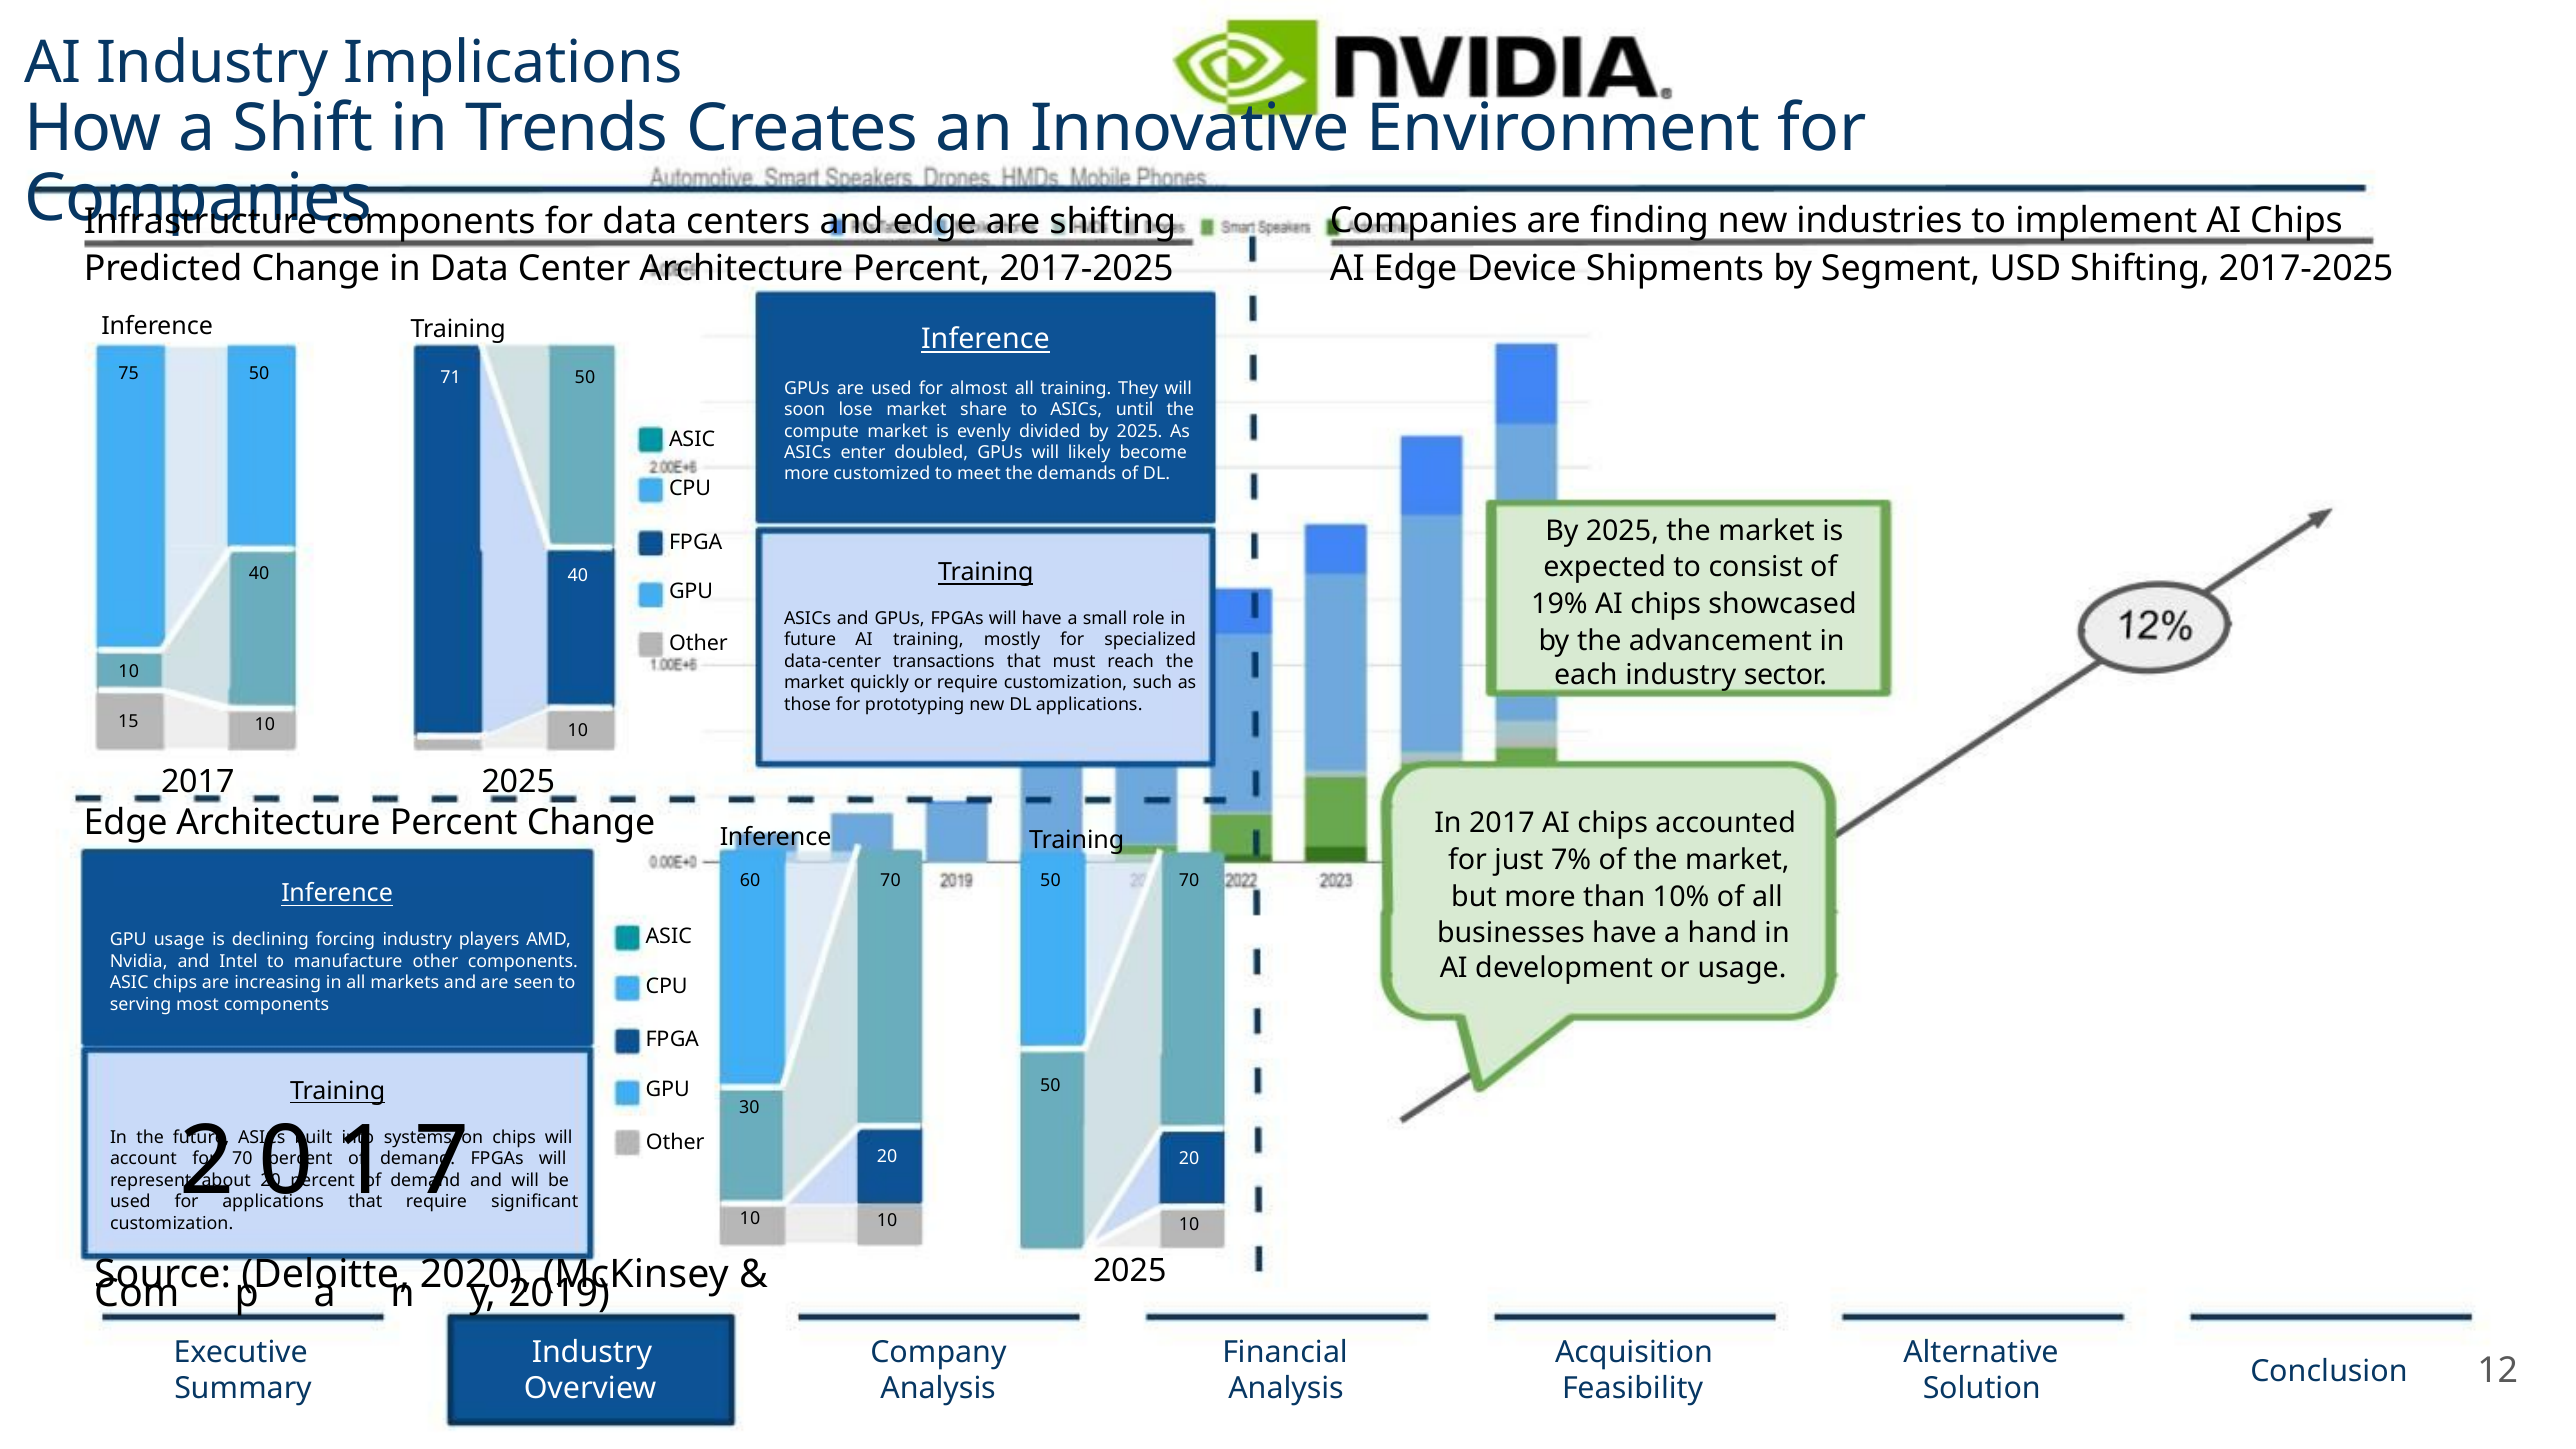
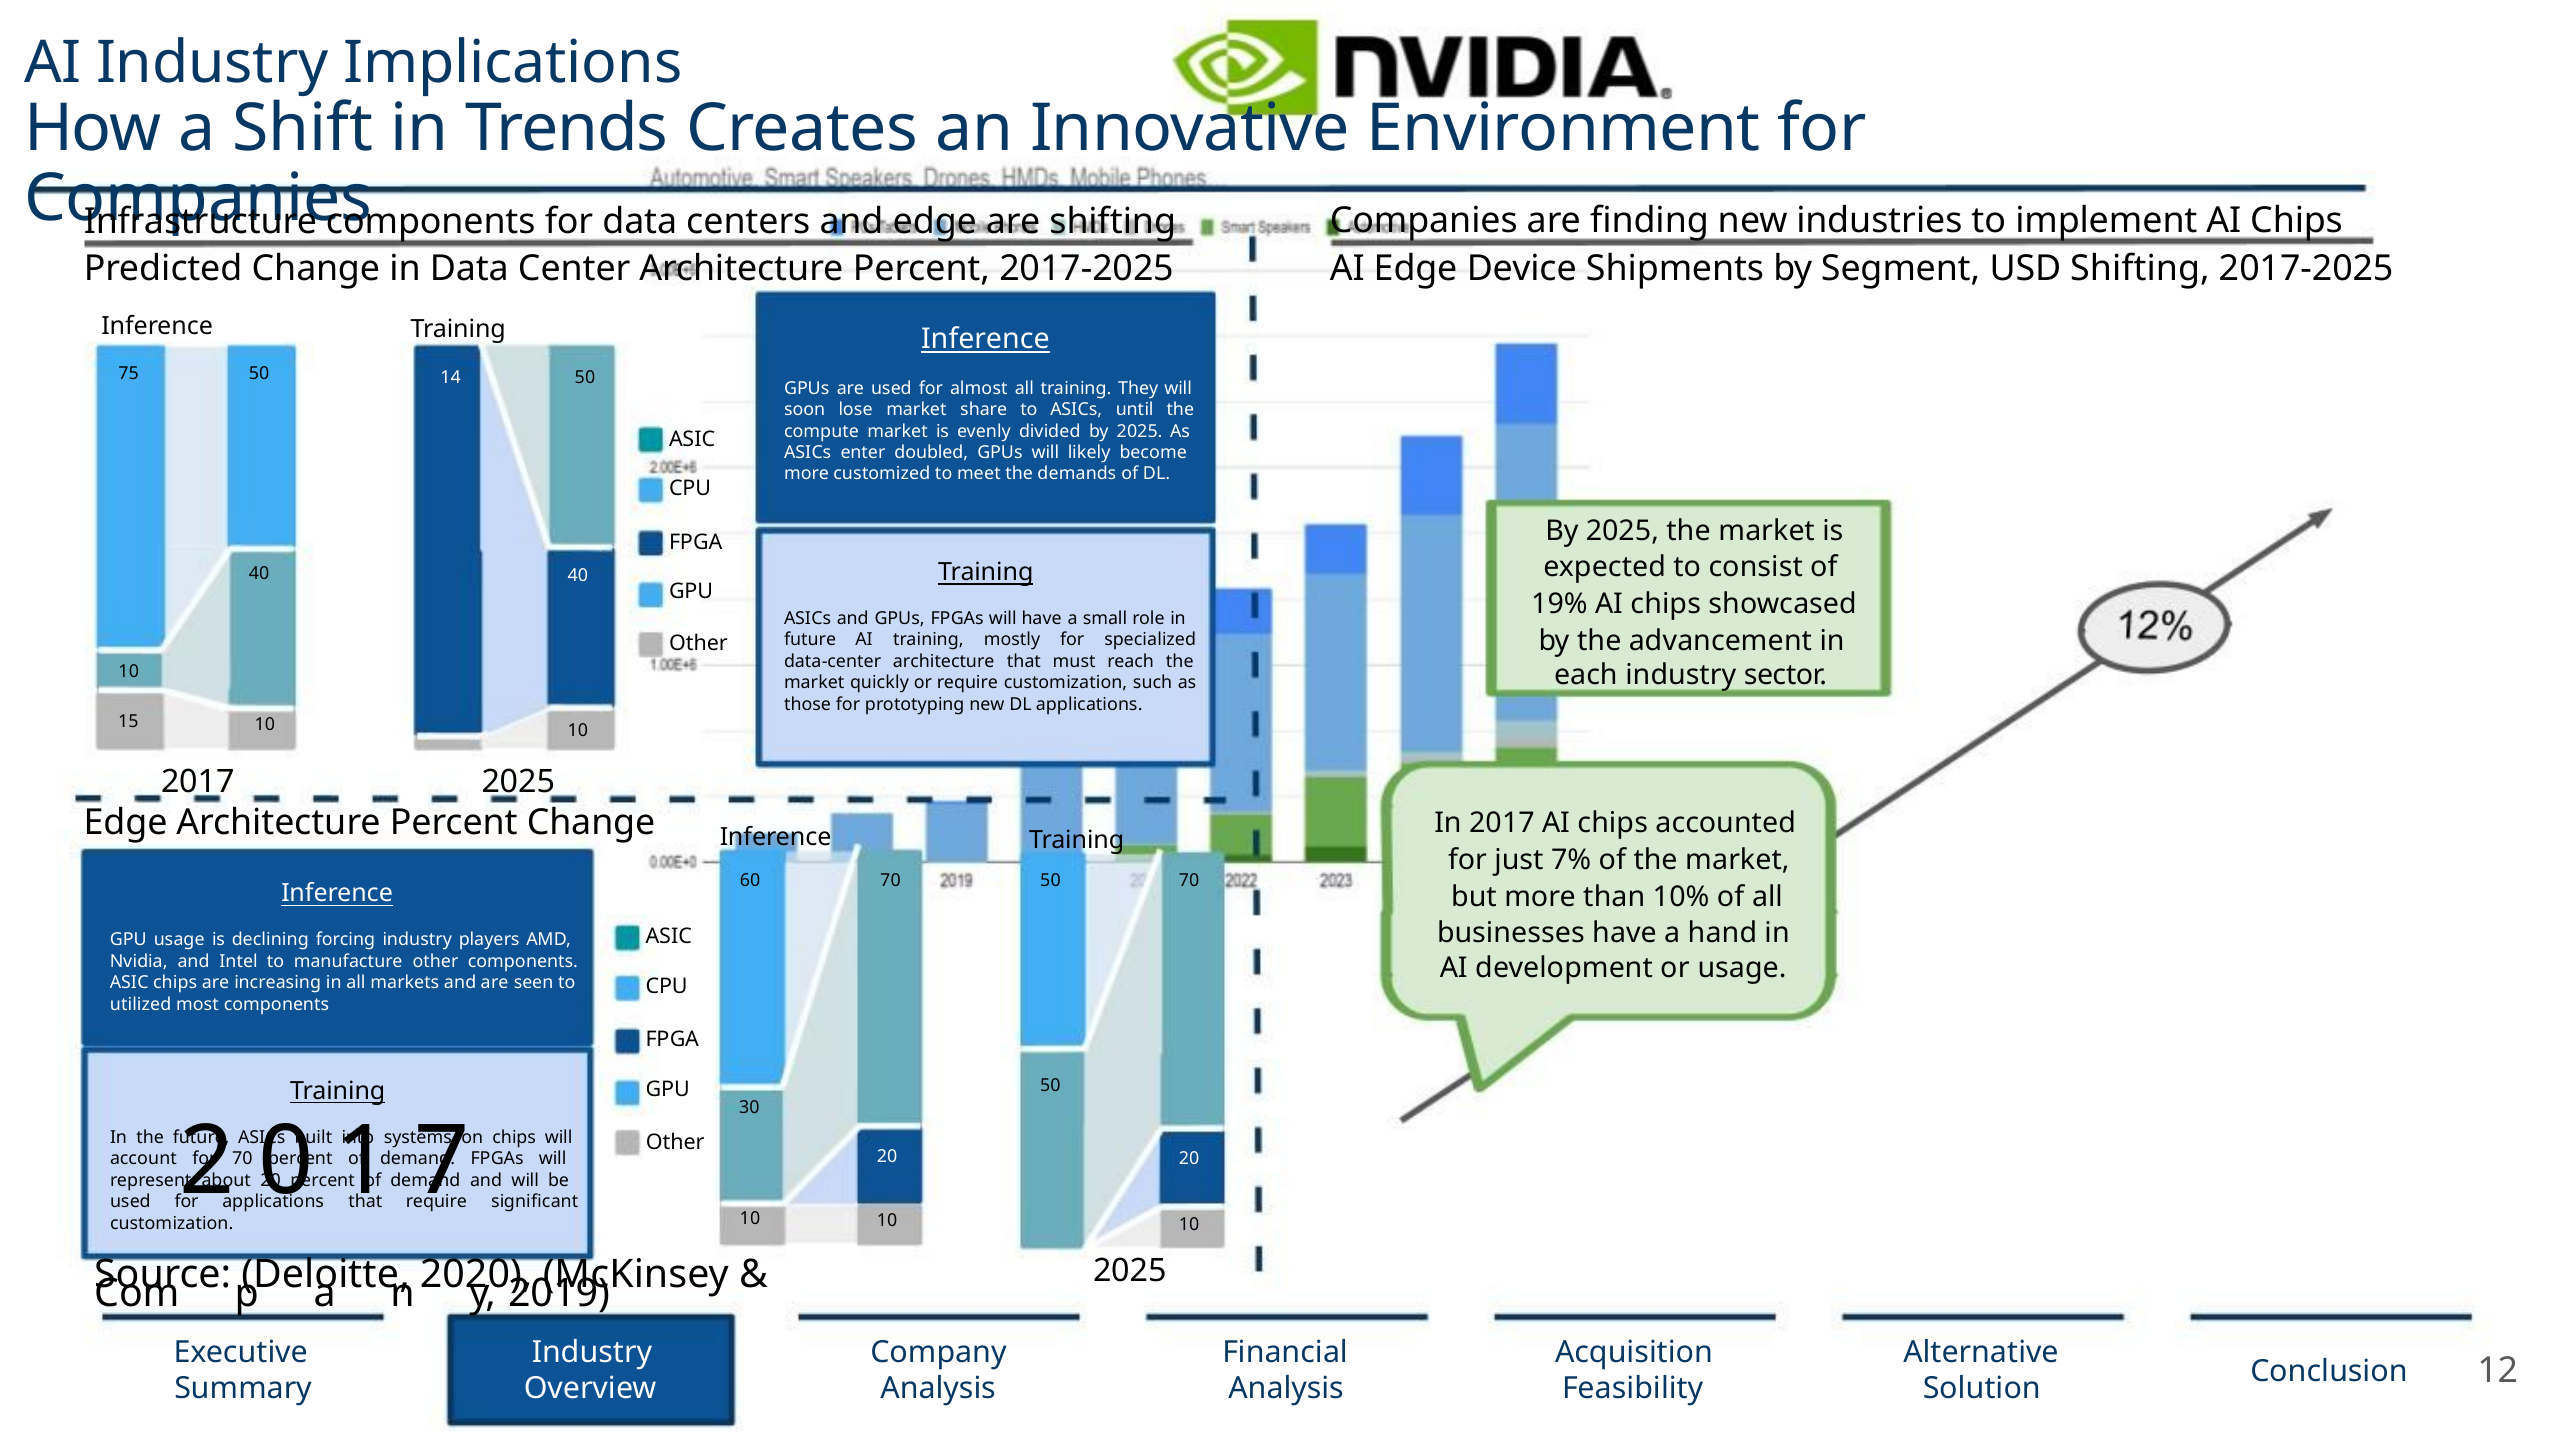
71: 71 -> 14
data-center transactions: transactions -> architecture
serving: serving -> utilized
